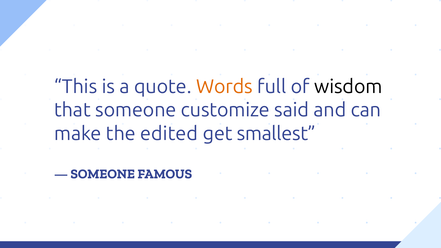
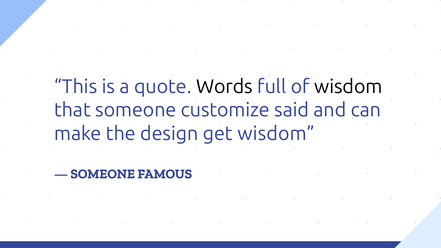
Words colour: orange -> black
edited: edited -> design
get smallest: smallest -> wisdom
